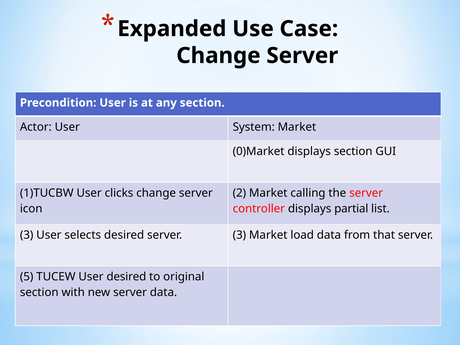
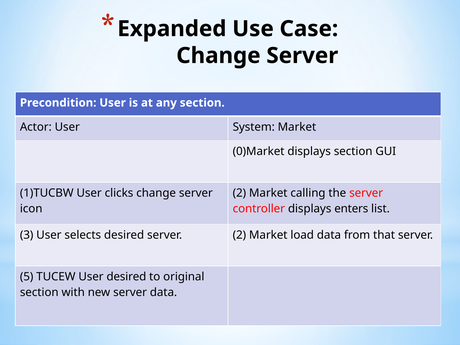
partial: partial -> enters
server 3: 3 -> 2
